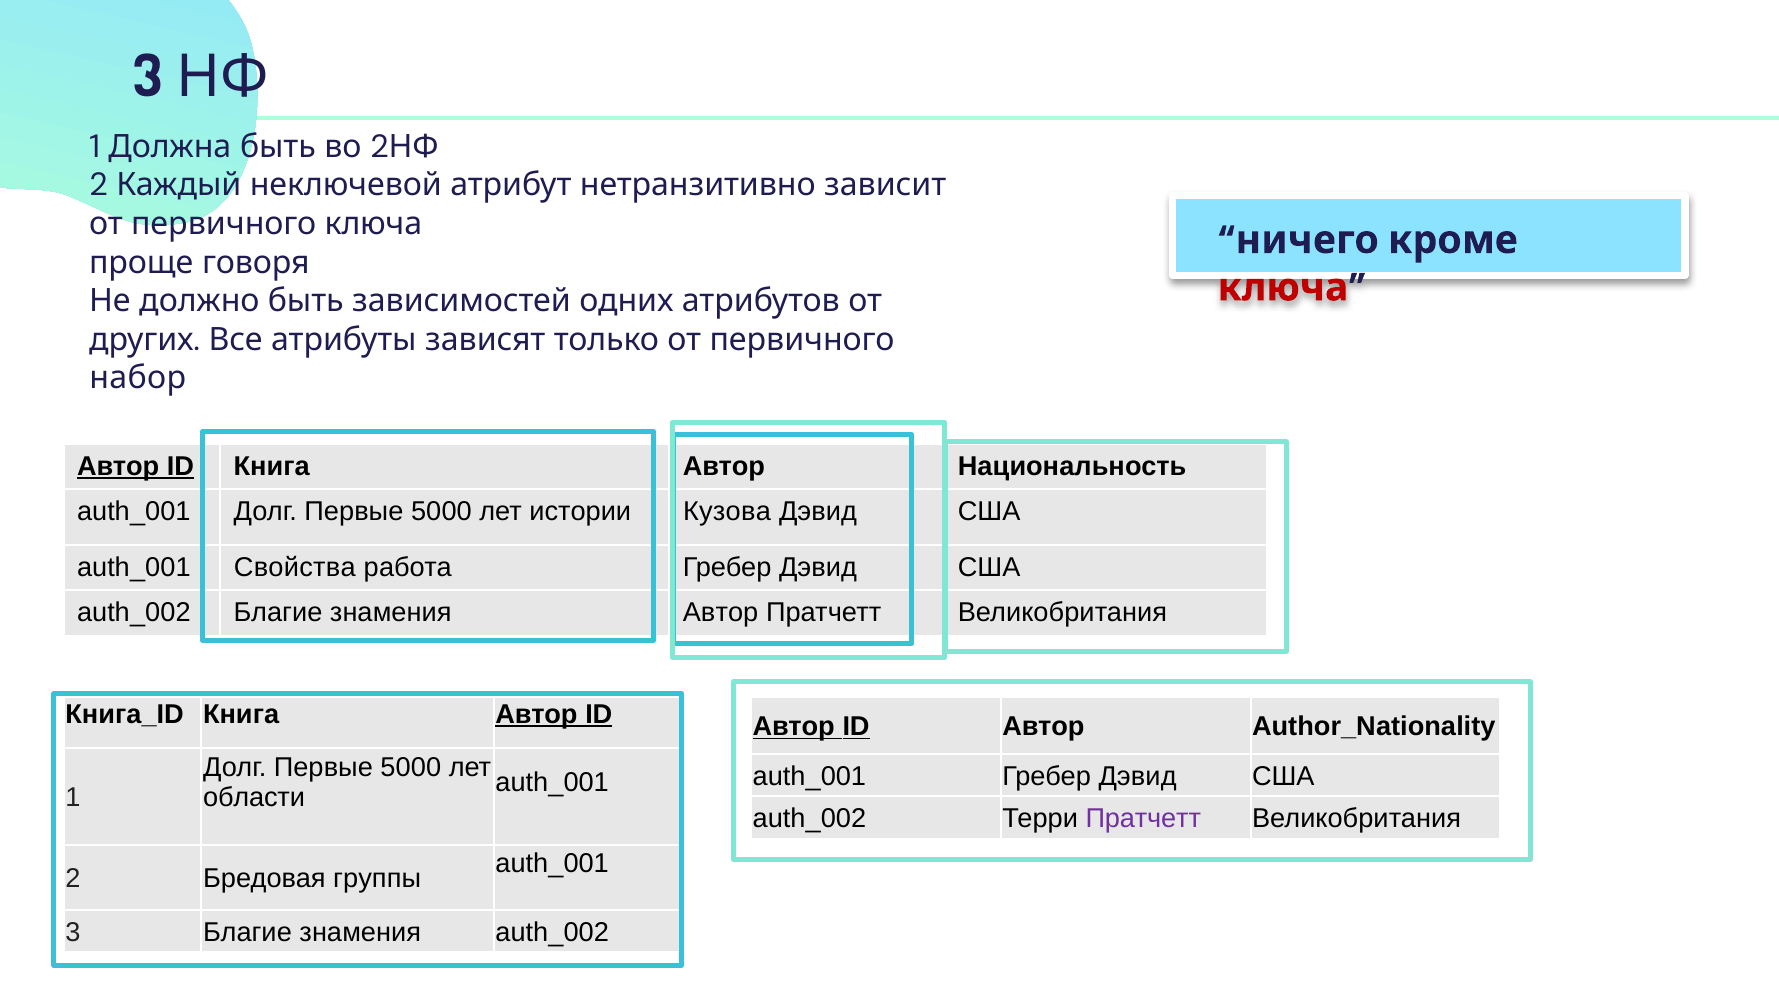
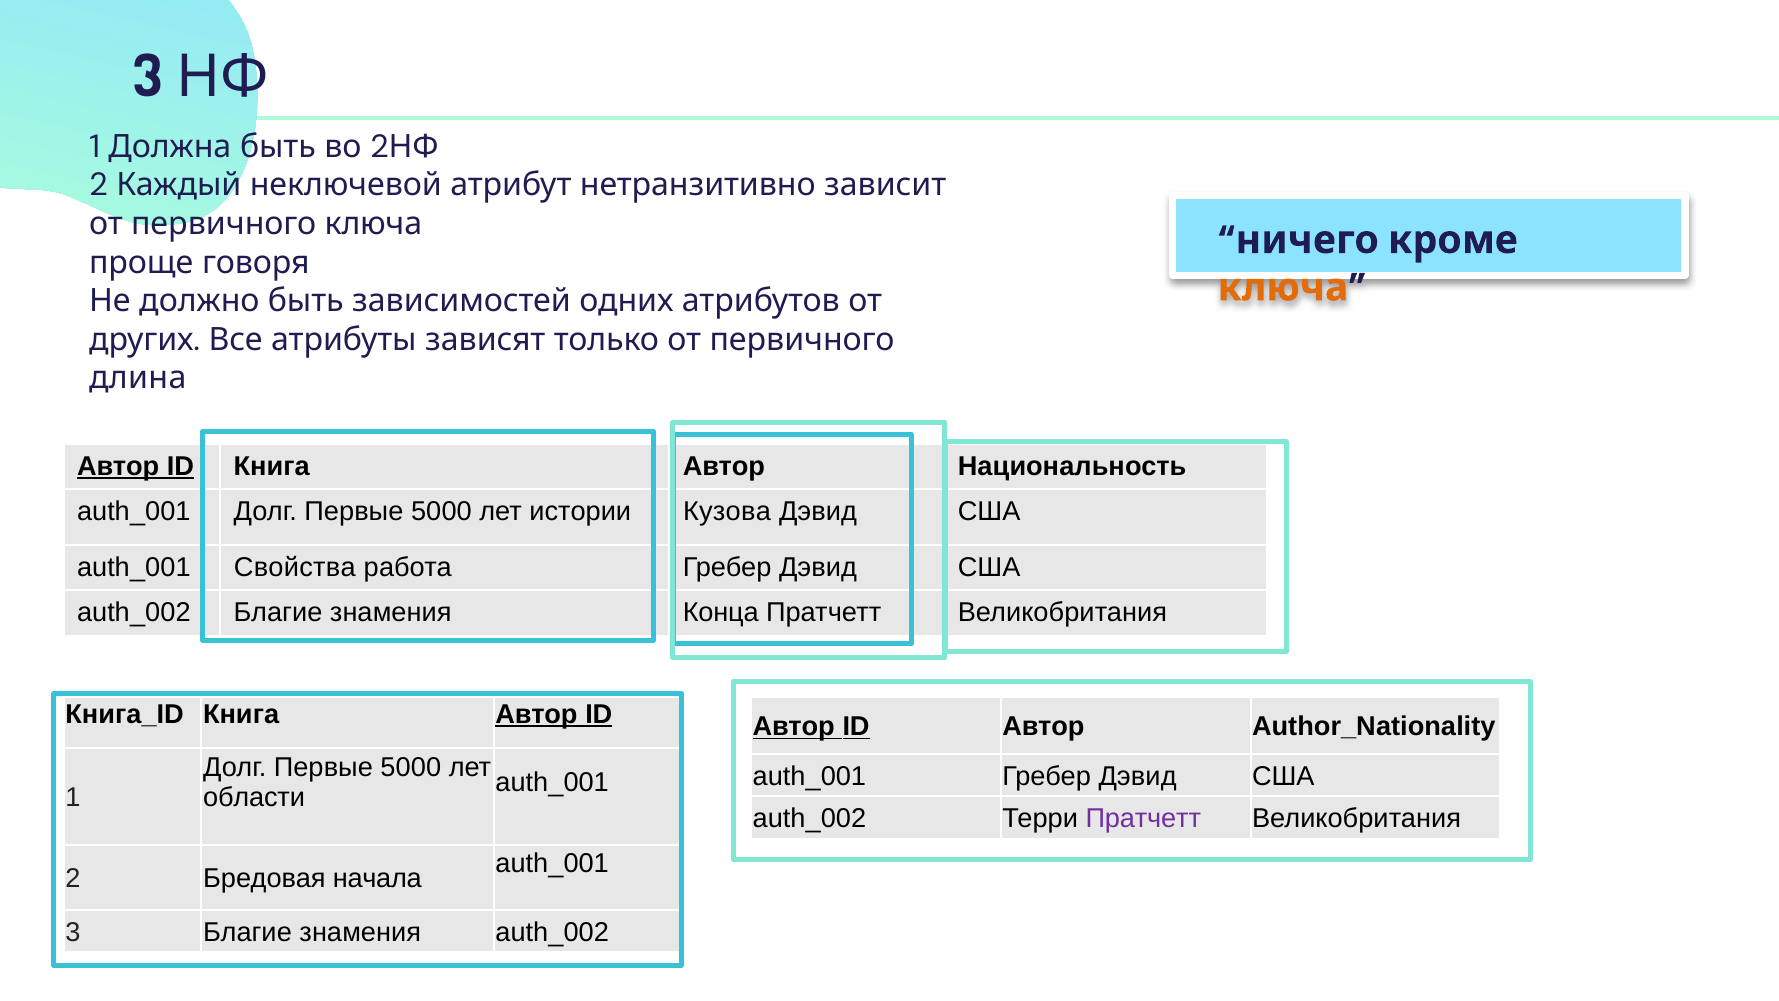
ключа at (1283, 287) colour: red -> orange
набор: набор -> длина
знамения Автор: Автор -> Конца
группы: группы -> начала
